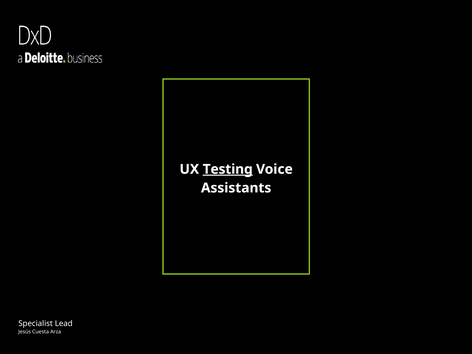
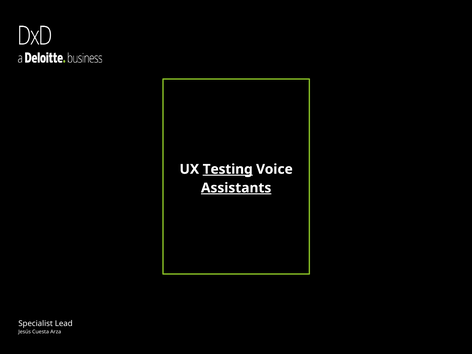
Assistants underline: none -> present
